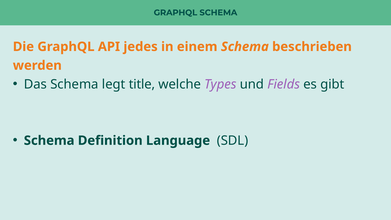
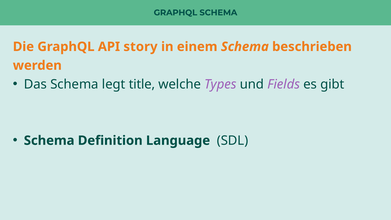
jedes: jedes -> story
